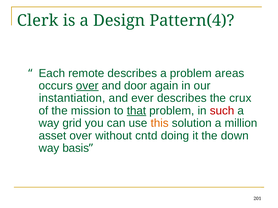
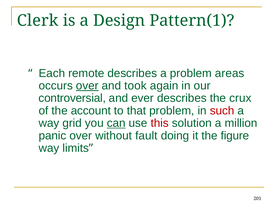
Pattern(4: Pattern(4 -> Pattern(1
door: door -> took
instantiation: instantiation -> controversial
mission: mission -> account
that underline: present -> none
can underline: none -> present
this colour: orange -> red
asset: asset -> panic
cntd: cntd -> fault
down: down -> figure
basis: basis -> limits
